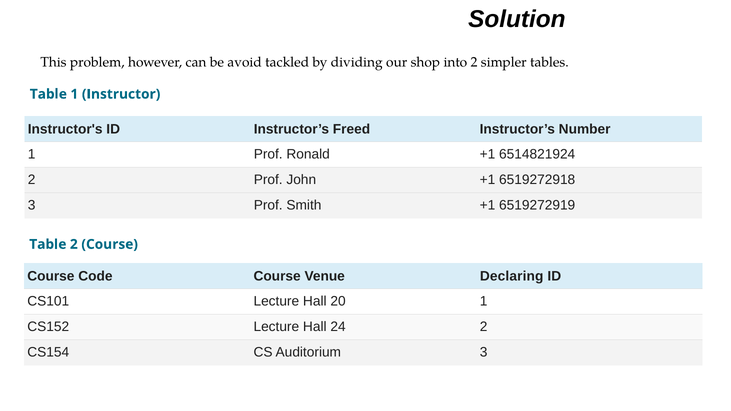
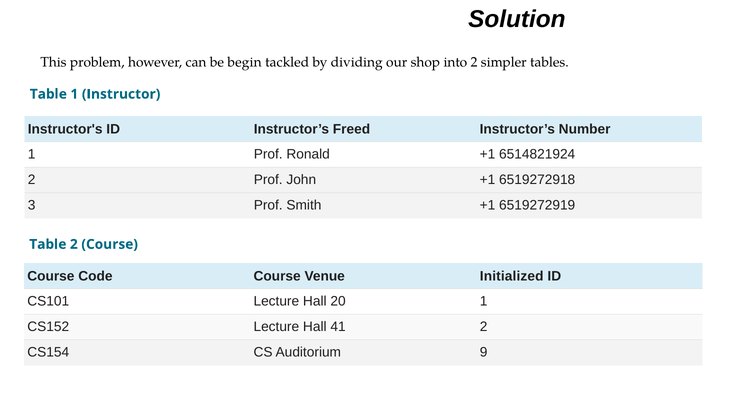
avoid: avoid -> begin
Declaring: Declaring -> Initialized
24: 24 -> 41
Auditorium 3: 3 -> 9
